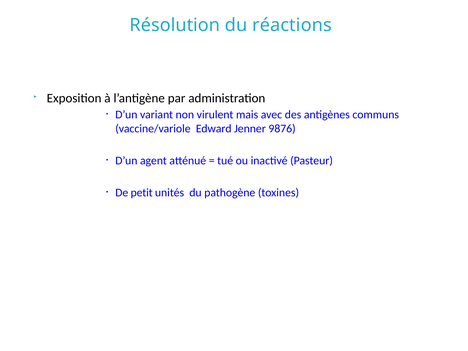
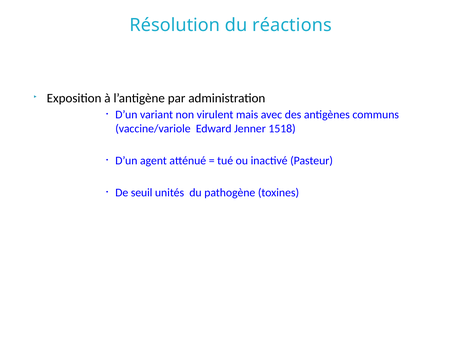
9876: 9876 -> 1518
petit: petit -> seuil
